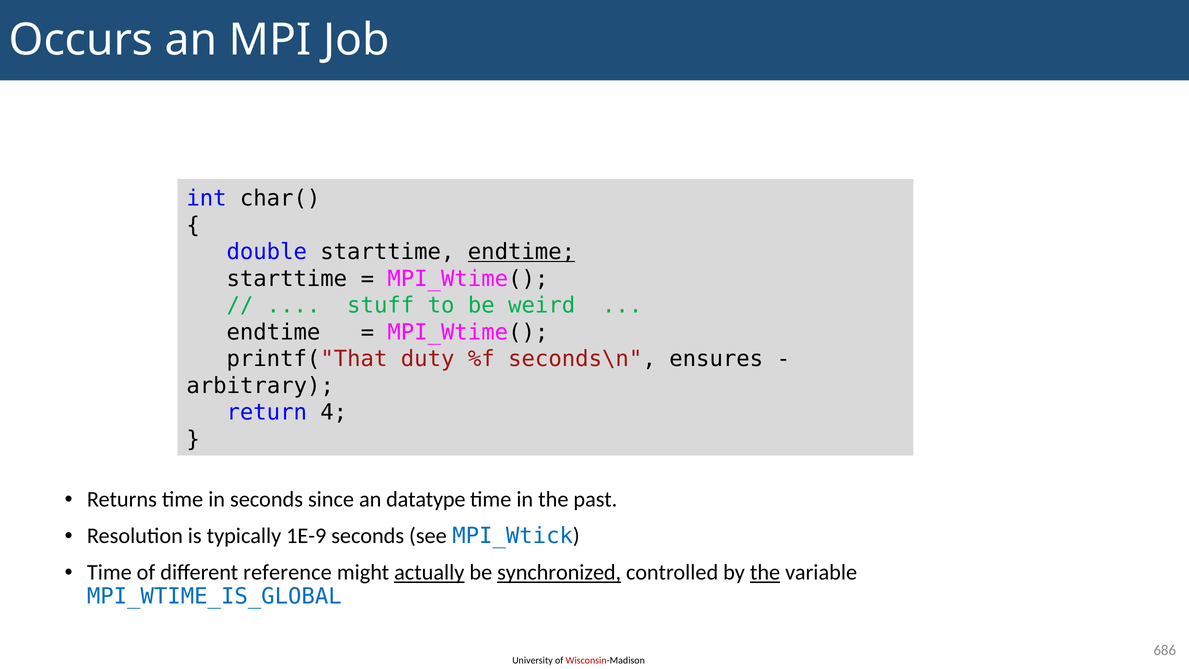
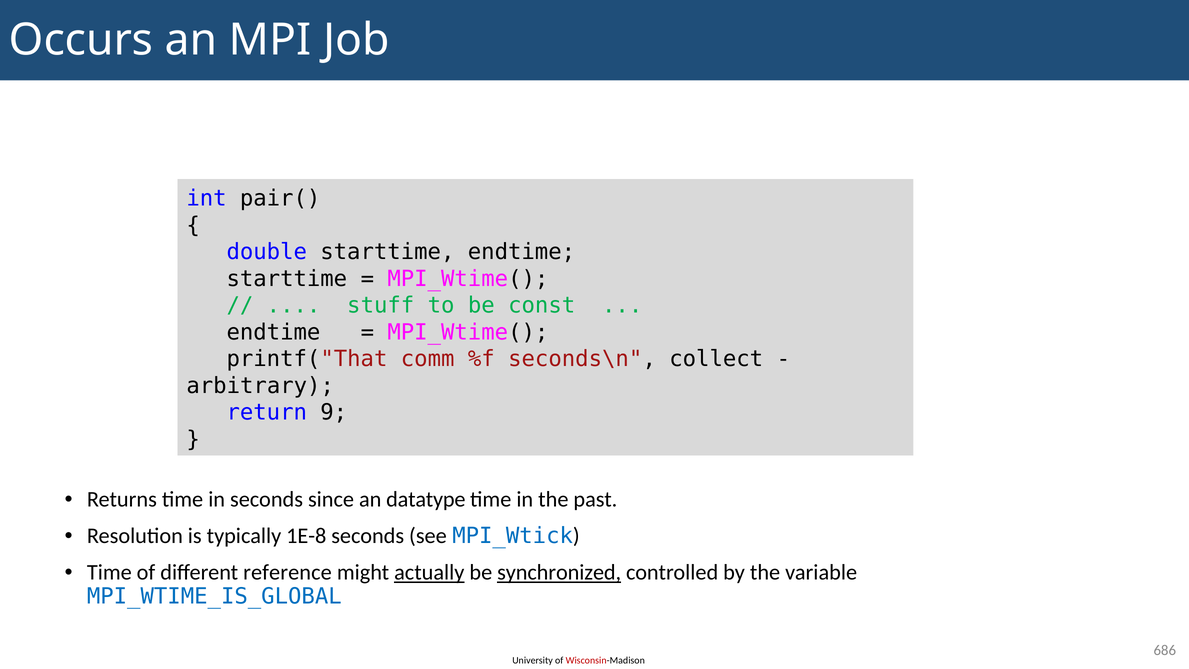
char(: char( -> pair(
endtime at (521, 252) underline: present -> none
weird: weird -> const
duty: duty -> comm
ensures: ensures -> collect
4: 4 -> 9
1E-9: 1E-9 -> 1E-8
the at (765, 572) underline: present -> none
